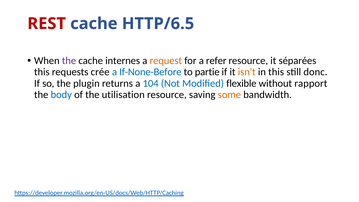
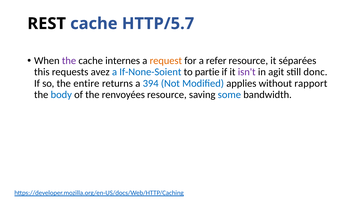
REST colour: red -> black
HTTP/6.5: HTTP/6.5 -> HTTP/5.7
crée: crée -> avez
If-None-Before: If-None-Before -> If-None-Soient
isn't colour: orange -> purple
in this: this -> agit
plugin: plugin -> entire
104: 104 -> 394
flexible: flexible -> applies
utilisation: utilisation -> renvoyées
some colour: orange -> blue
